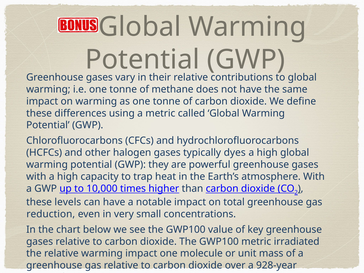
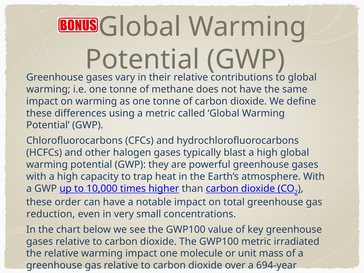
dyes: dyes -> blast
levels: levels -> order
928-year: 928-year -> 694-year
